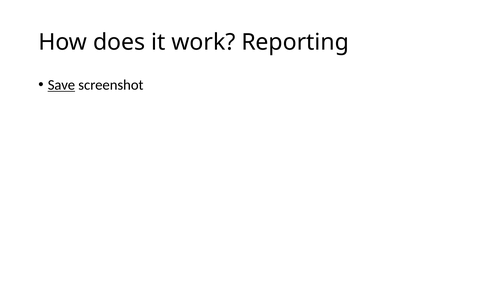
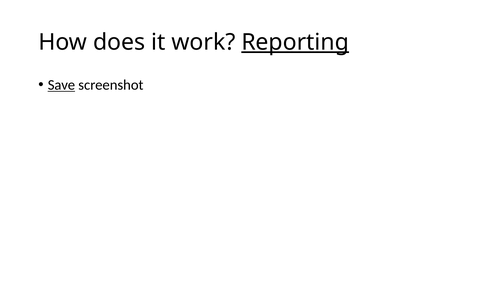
Reporting underline: none -> present
